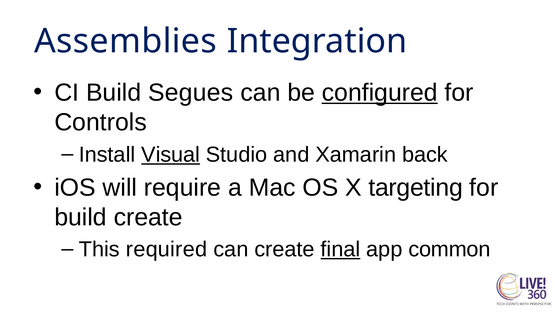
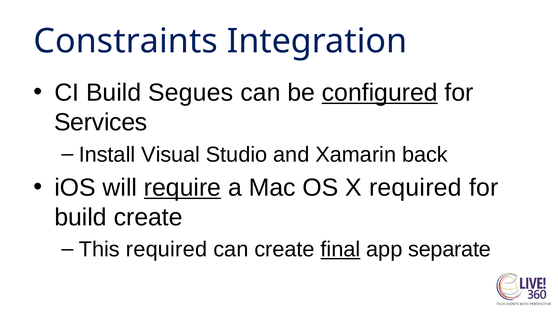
Assemblies: Assemblies -> Constraints
Controls: Controls -> Services
Visual underline: present -> none
require underline: none -> present
X targeting: targeting -> required
common: common -> separate
